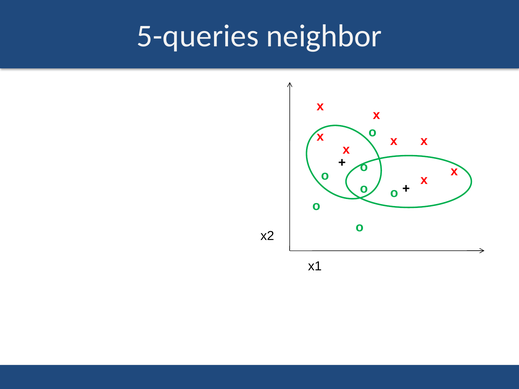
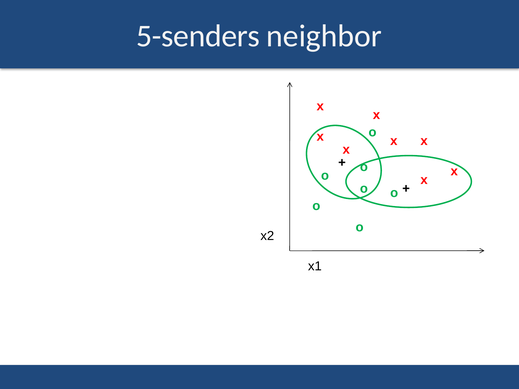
5-queries: 5-queries -> 5-senders
